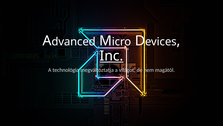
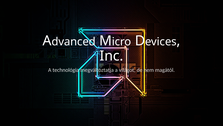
Inc underline: present -> none
